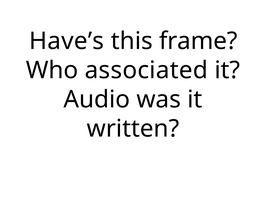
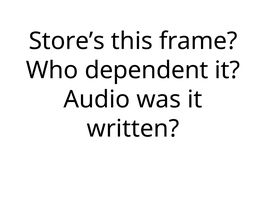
Have’s: Have’s -> Store’s
associated: associated -> dependent
